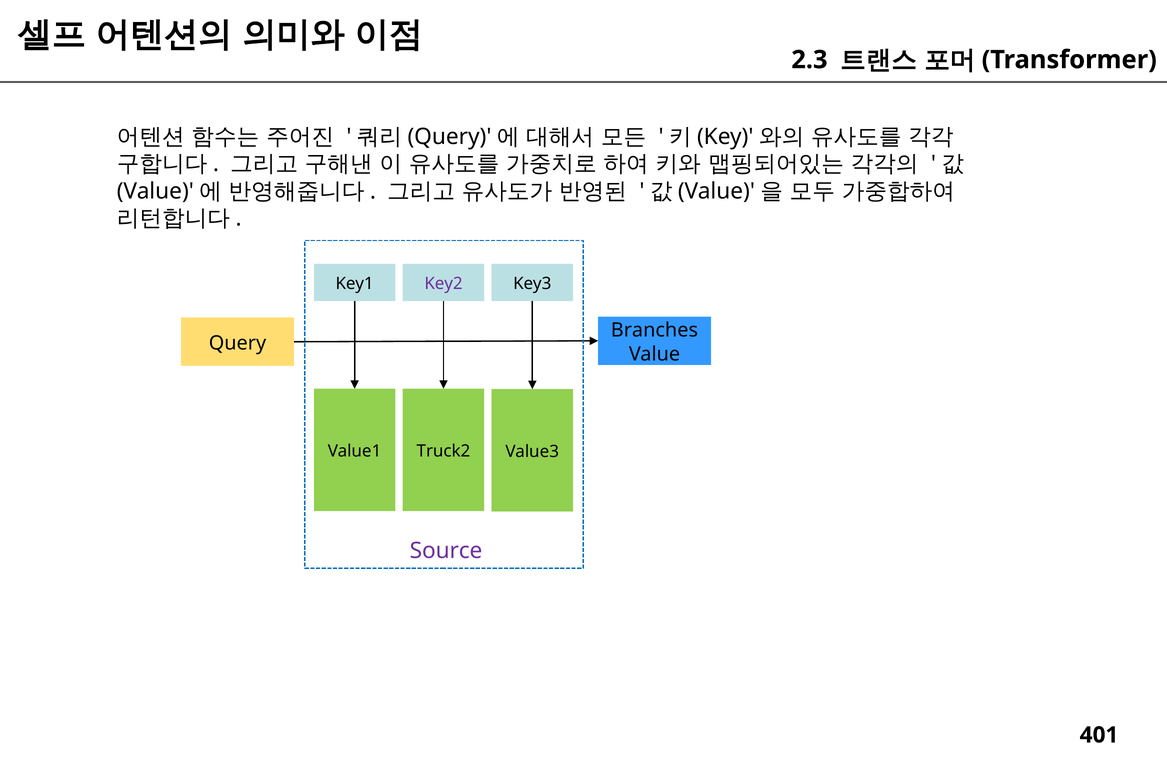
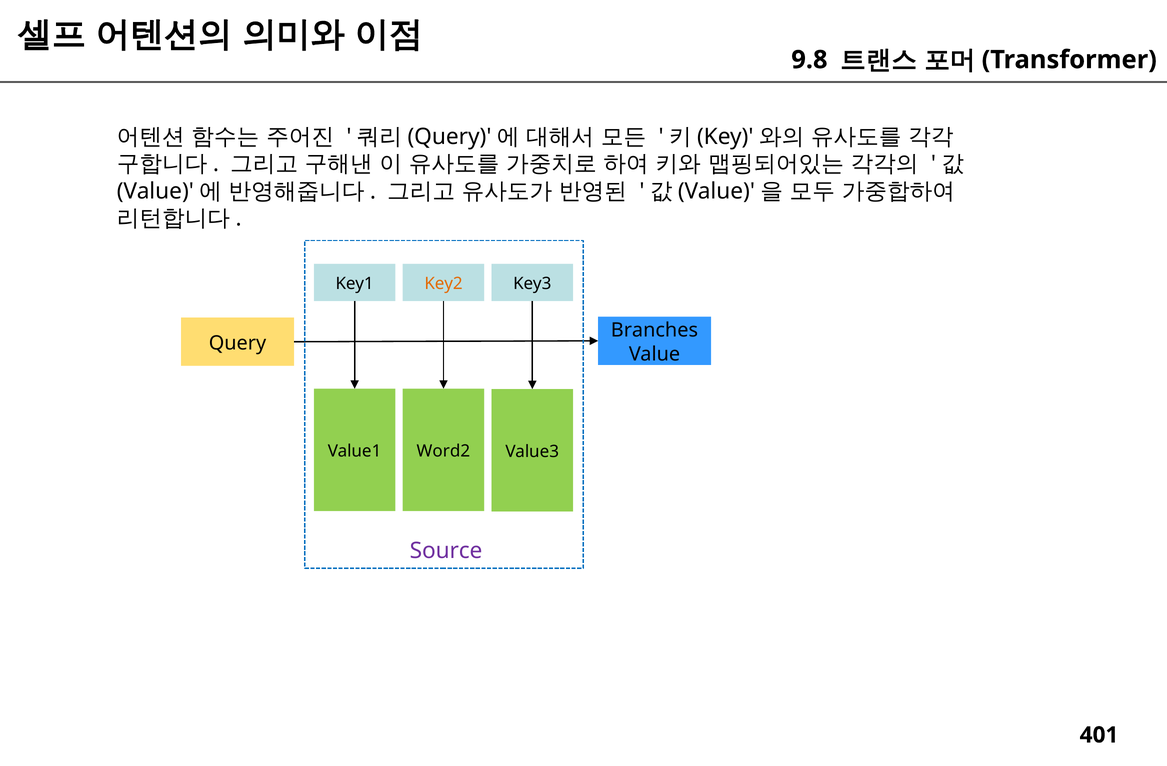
2.3: 2.3 -> 9.8
Key2 colour: purple -> orange
Truck2: Truck2 -> Word2
